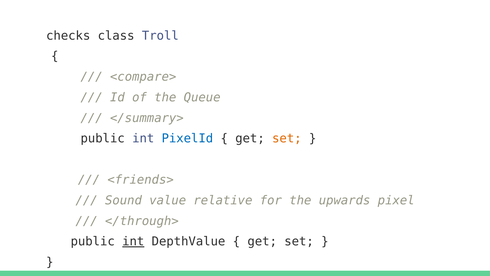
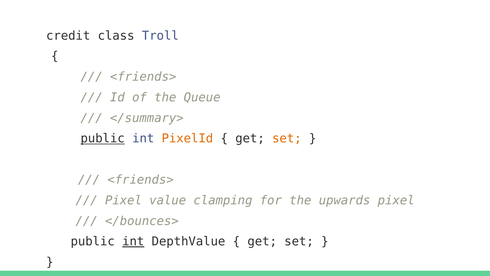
checks: checks -> credit
<compare> at (143, 77): <compare> -> <friends>
public at (103, 138) underline: none -> present
PixelId colour: blue -> orange
Sound at (123, 200): Sound -> Pixel
relative: relative -> clamping
</through>: </through> -> </bounces>
